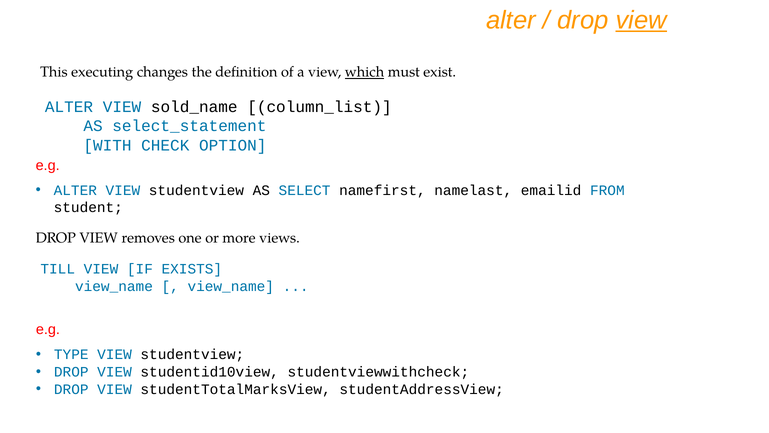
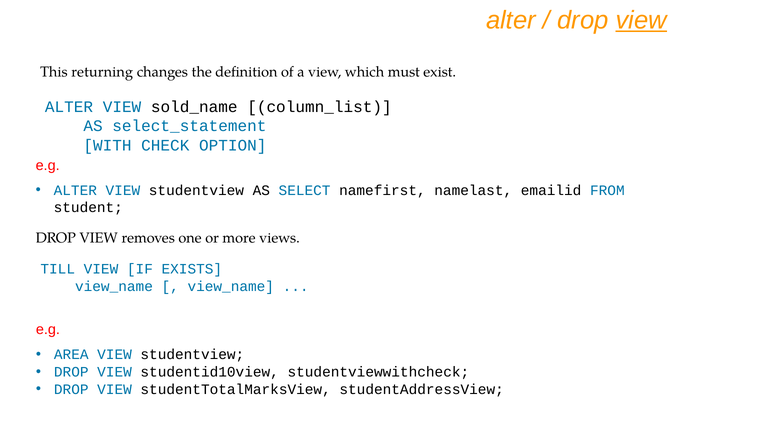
executing: executing -> returning
which underline: present -> none
TYPE: TYPE -> AREA
